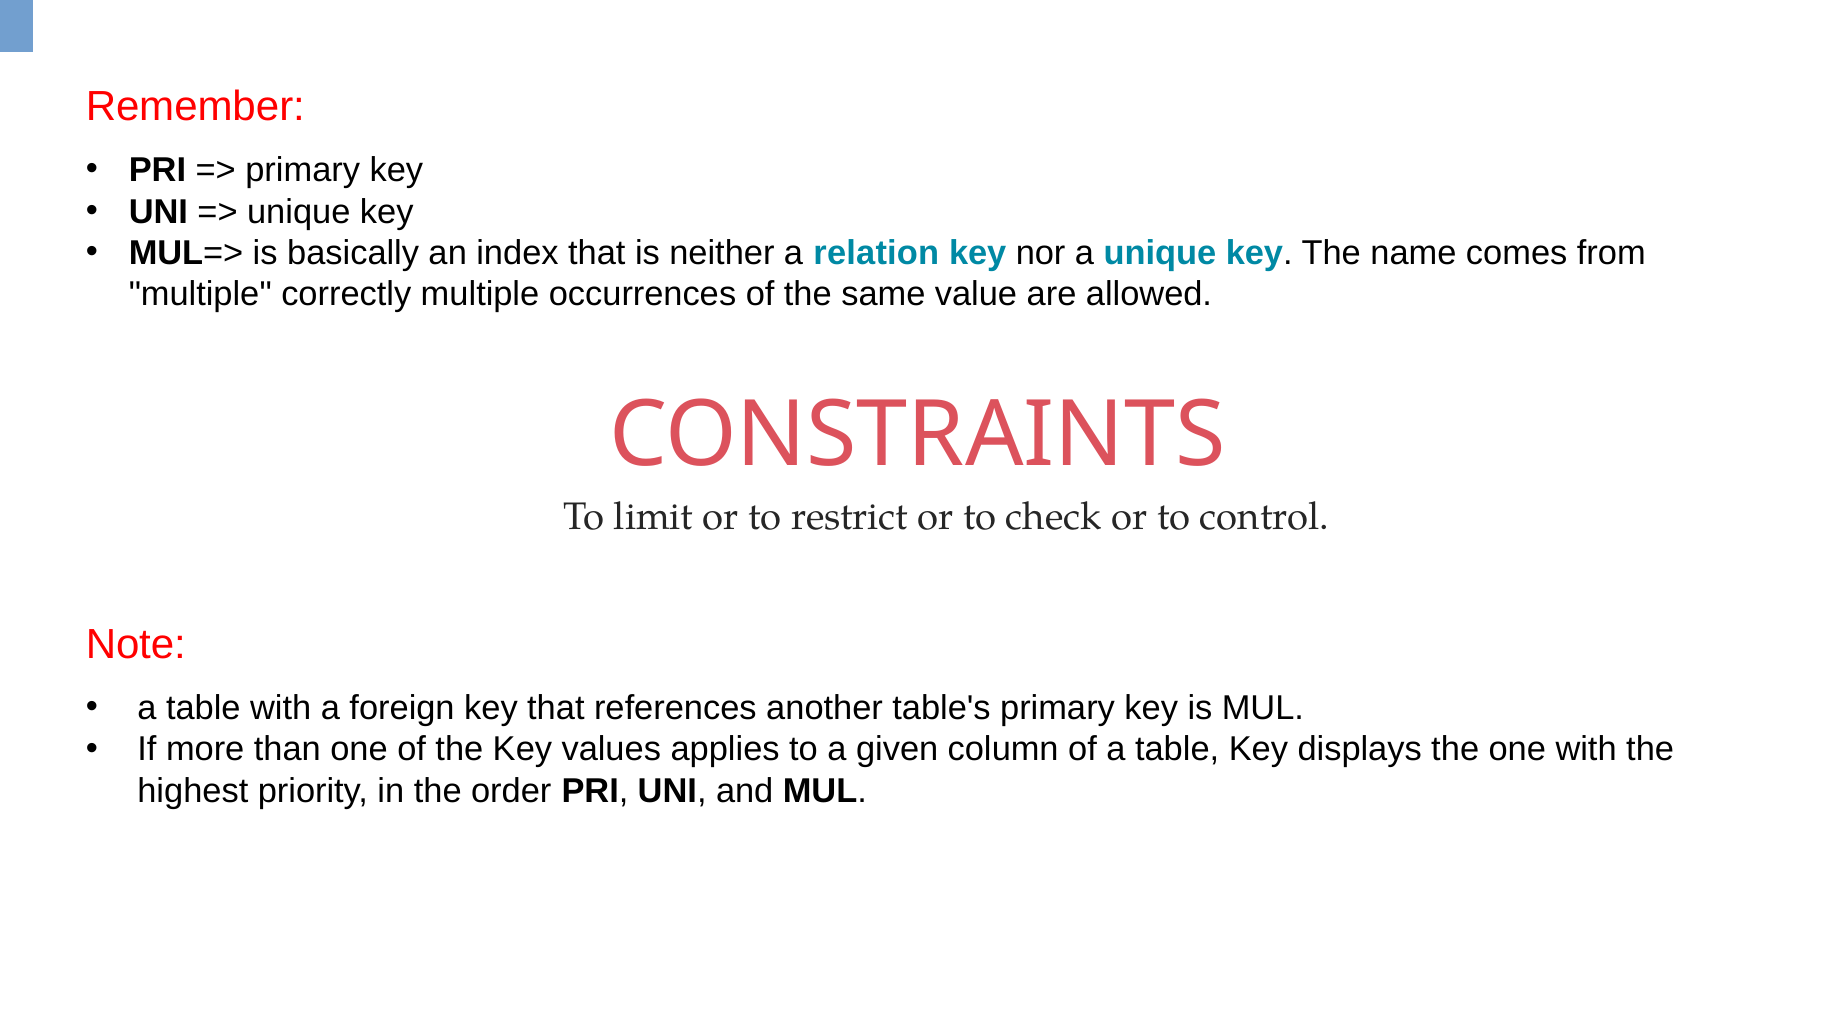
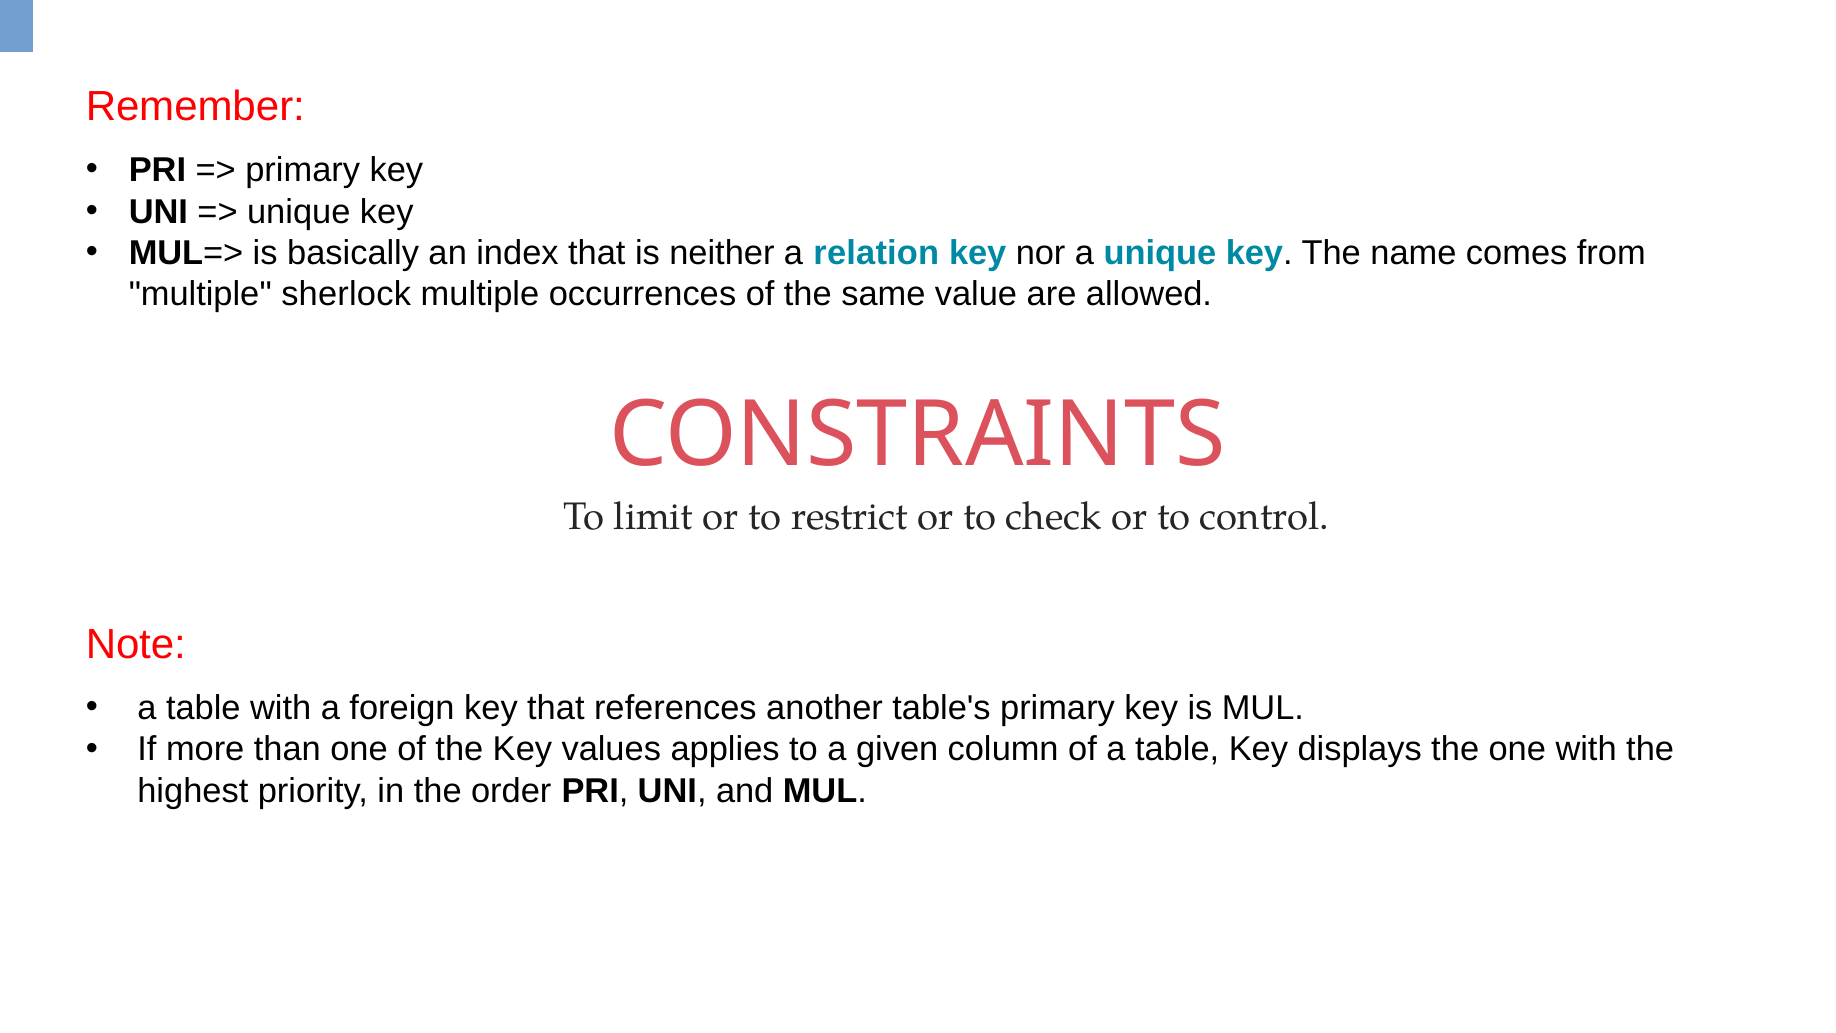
correctly: correctly -> sherlock
